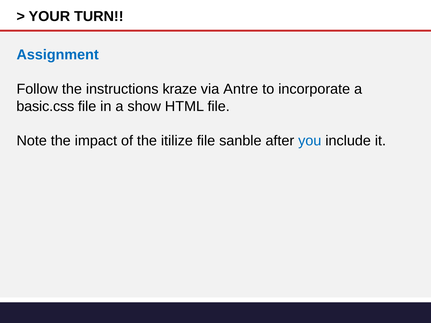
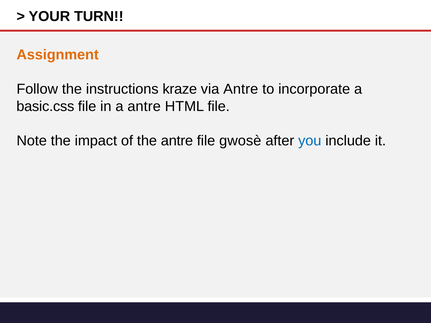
Assignment colour: blue -> orange
a show: show -> antre
the itilize: itilize -> antre
sanble: sanble -> gwosè
